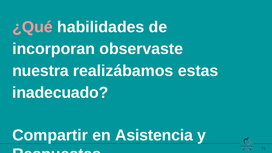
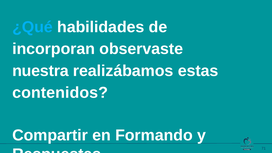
¿Qué colour: pink -> light blue
inadecuado: inadecuado -> contenidos
Asistencia: Asistencia -> Formando
